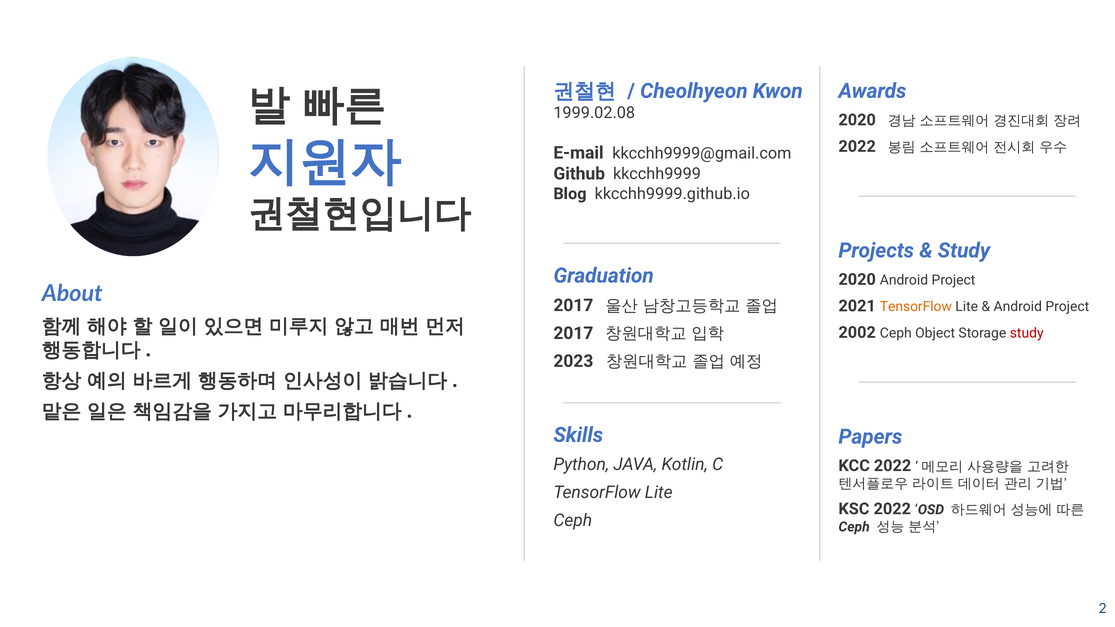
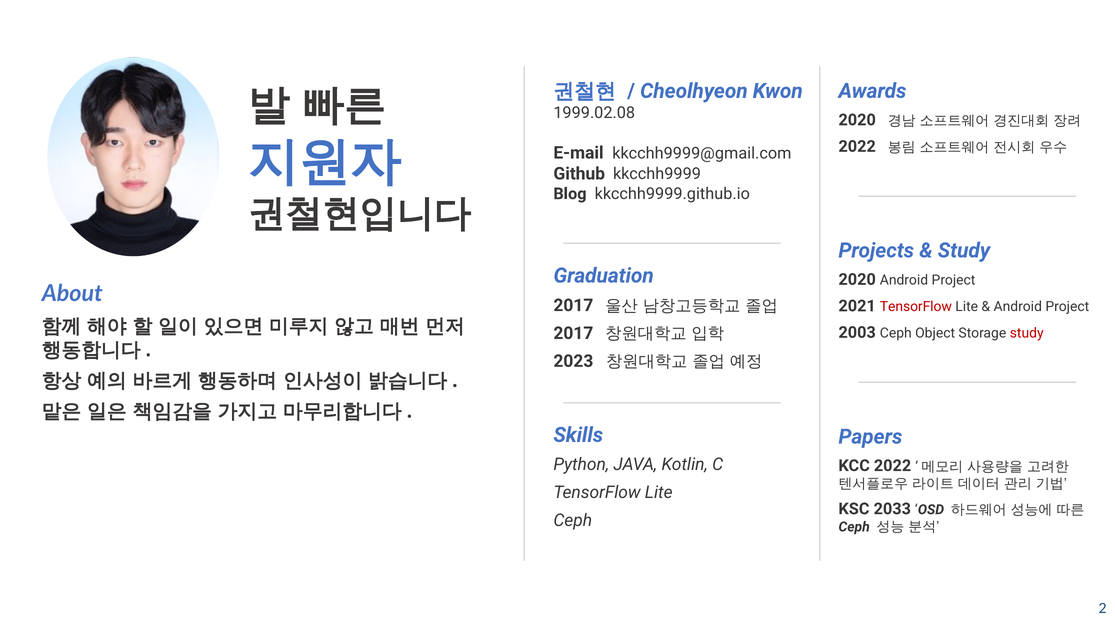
TensorFlow at (916, 307) colour: orange -> red
2002: 2002 -> 2003
KSC 2022: 2022 -> 2033
